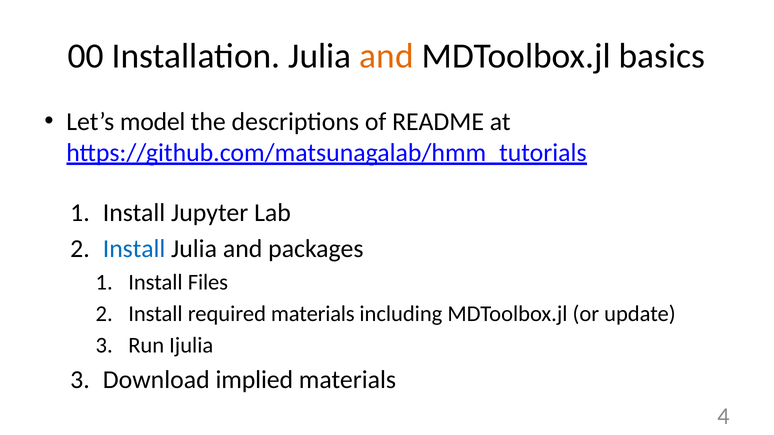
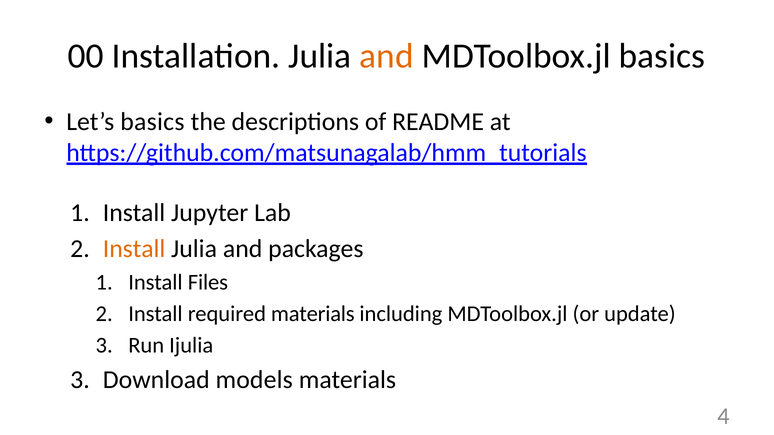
Let’s model: model -> basics
Install at (134, 249) colour: blue -> orange
implied: implied -> models
